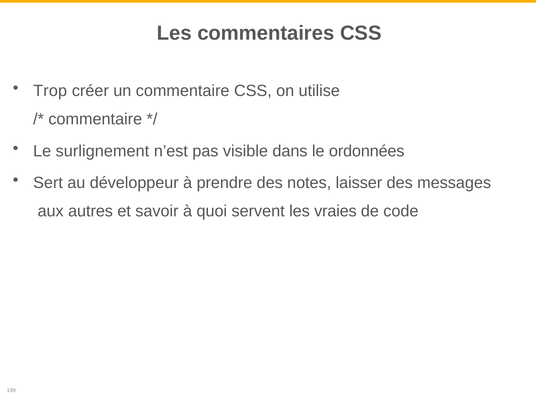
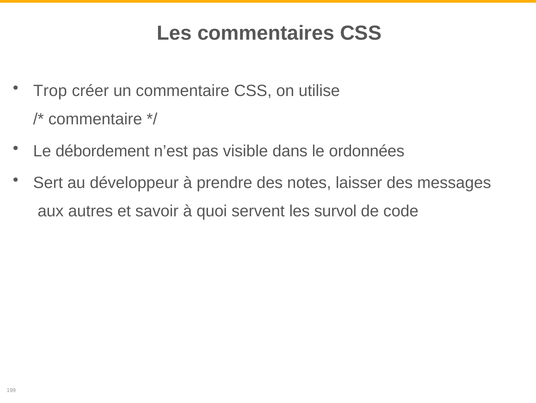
surlignement: surlignement -> débordement
vraies: vraies -> survol
